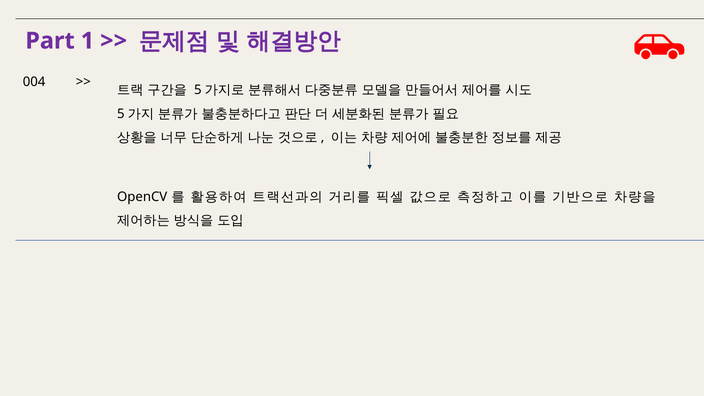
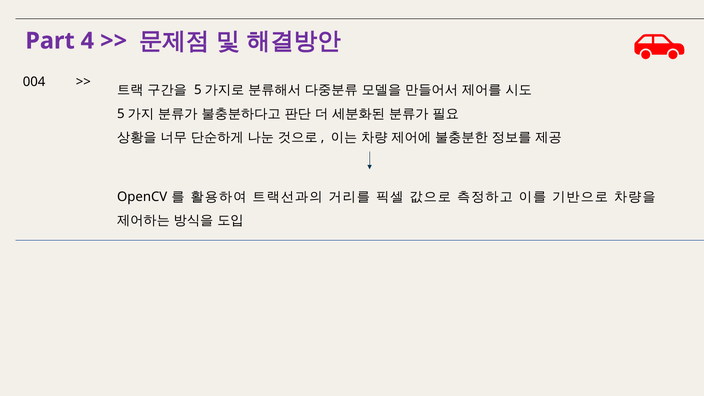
1: 1 -> 4
